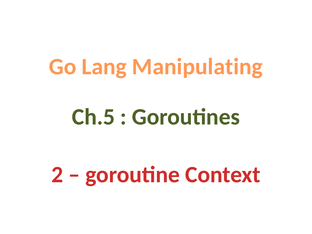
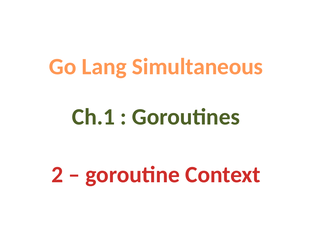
Manipulating: Manipulating -> Simultaneous
Ch.5: Ch.5 -> Ch.1
